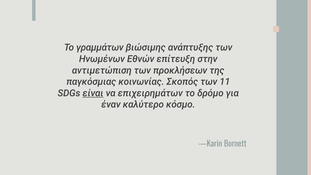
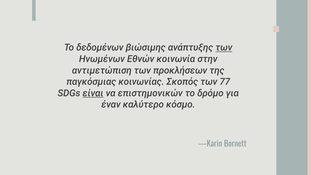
γραμμάτων: γραμμάτων -> δεδομένων
των at (224, 48) underline: none -> present
επίτευξη: επίτευξη -> κοινωνία
11: 11 -> 77
επιχειρημάτων: επιχειρημάτων -> επιστημονικών
